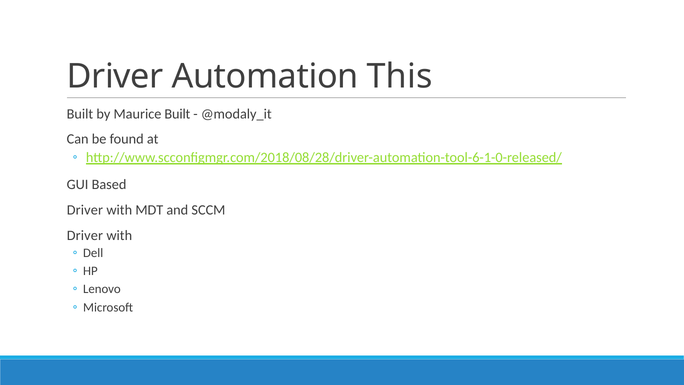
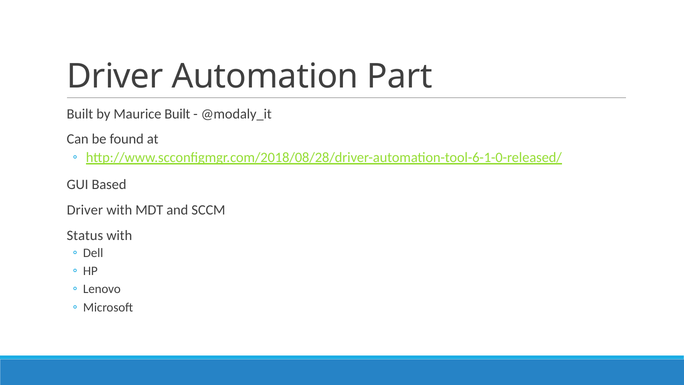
This: This -> Part
Driver at (85, 235): Driver -> Status
